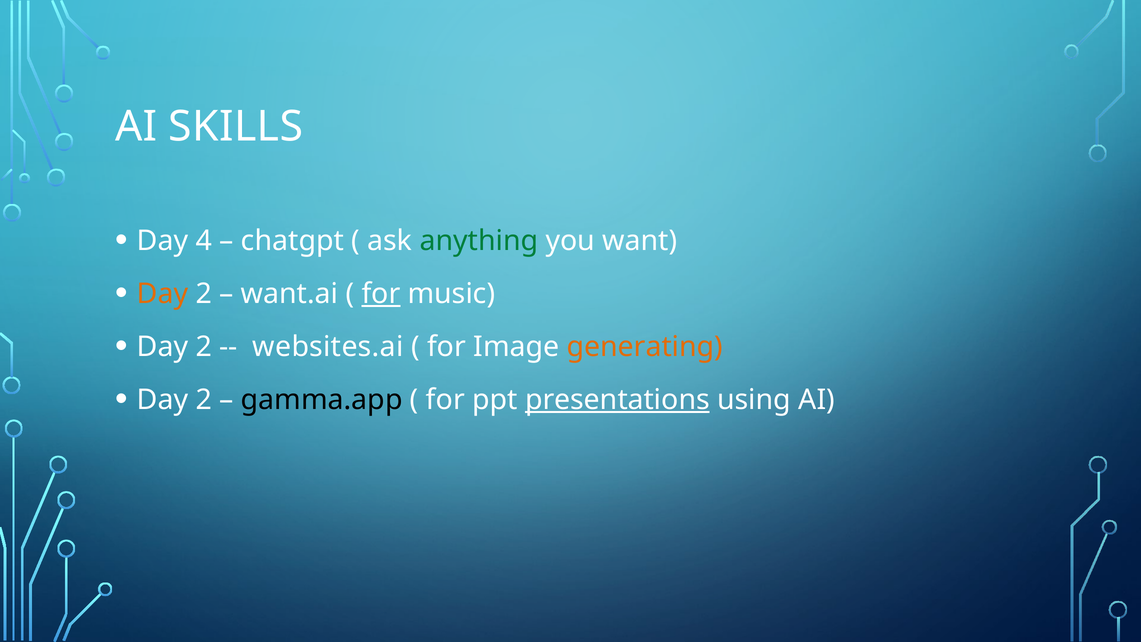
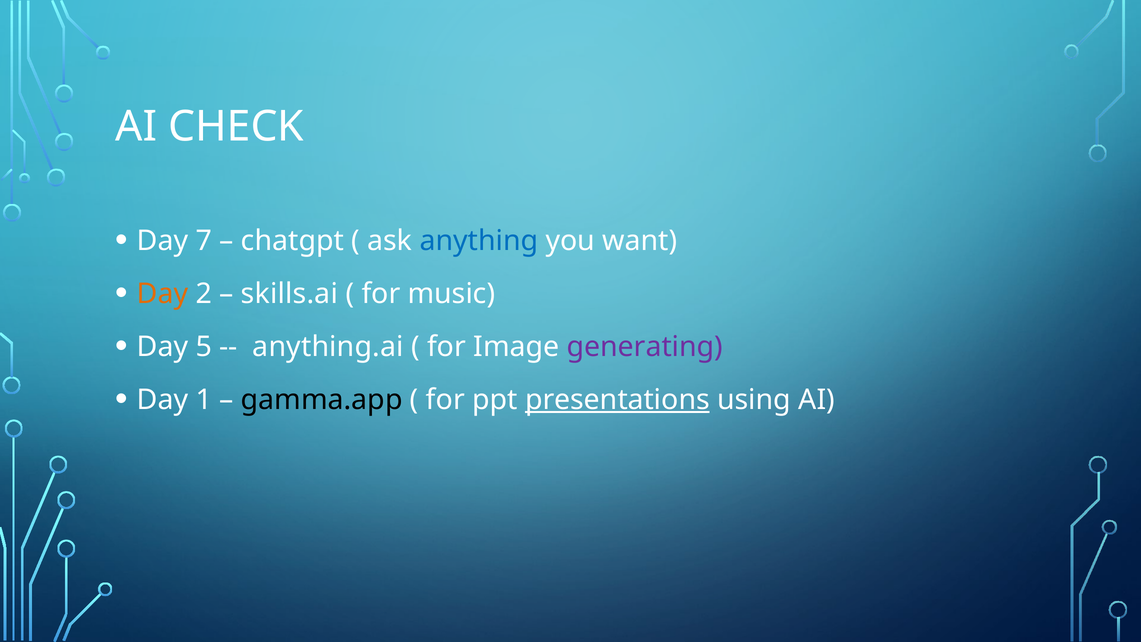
SKILLS: SKILLS -> CHECK
4: 4 -> 7
anything colour: green -> blue
want.ai: want.ai -> skills.ai
for at (381, 294) underline: present -> none
2 at (204, 347): 2 -> 5
websites.ai: websites.ai -> anything.ai
generating colour: orange -> purple
2 at (204, 400): 2 -> 1
